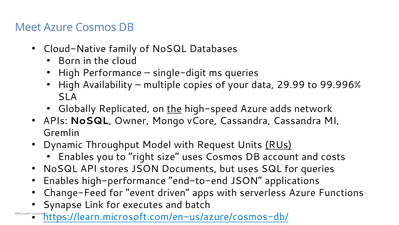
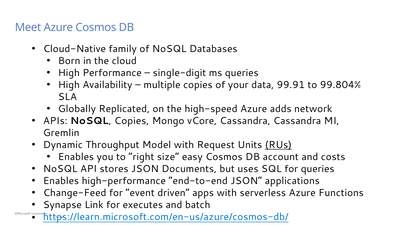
29.99: 29.99 -> 99.91
99.996%: 99.996% -> 99.804%
the at (174, 109) underline: present -> none
NoSQL Owner: Owner -> Copies
size uses: uses -> easy
